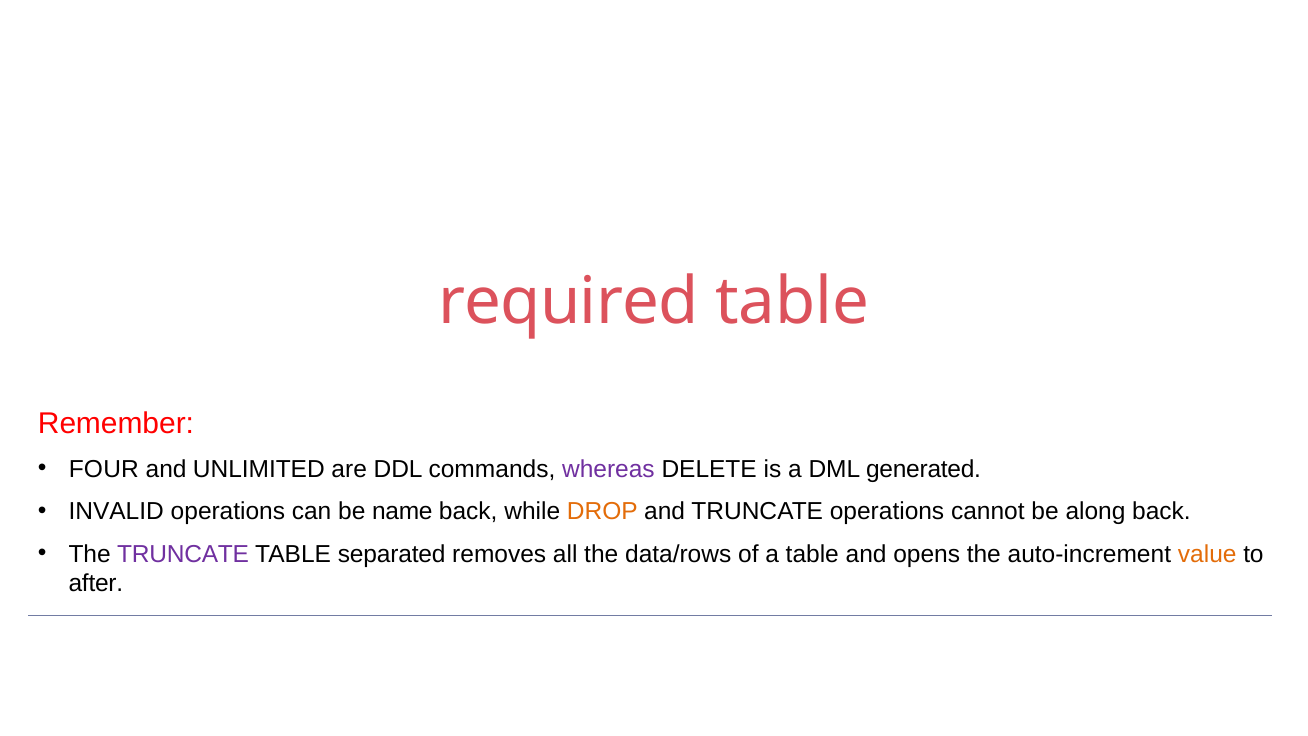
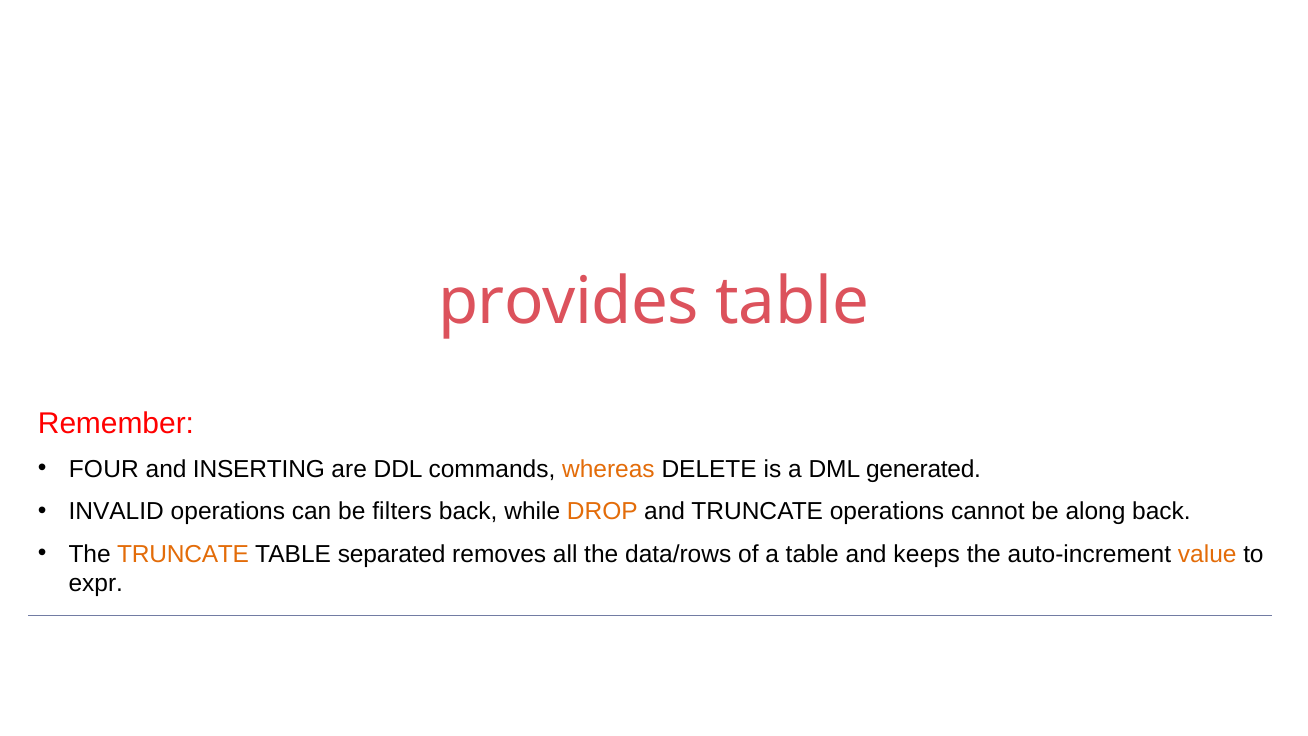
required: required -> provides
UNLIMITED: UNLIMITED -> INSERTING
whereas colour: purple -> orange
name: name -> filters
TRUNCATE at (183, 554) colour: purple -> orange
opens: opens -> keeps
after: after -> expr
